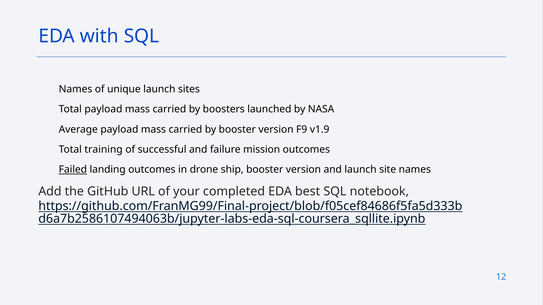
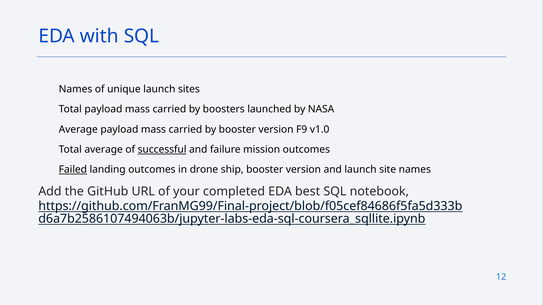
v1.9: v1.9 -> v1.0
Total training: training -> average
successful underline: none -> present
